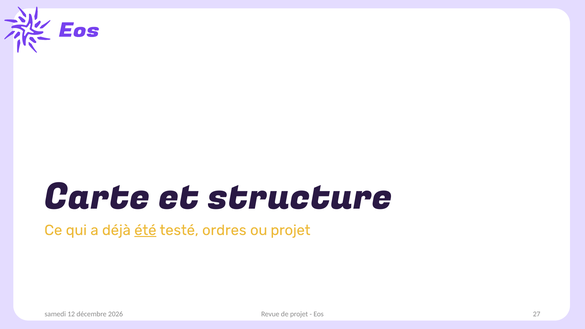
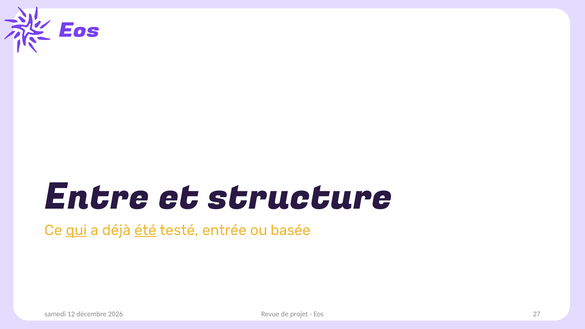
Carte: Carte -> Entre
qui underline: none -> present
ordres: ordres -> entrée
ou projet: projet -> basée
